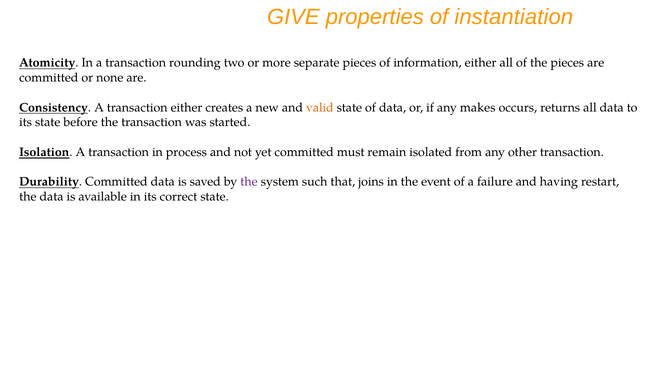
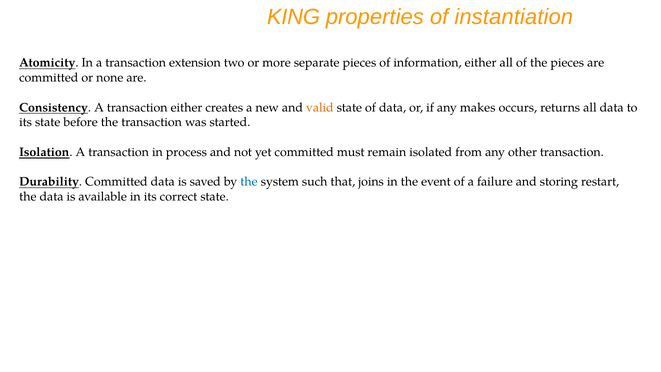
GIVE: GIVE -> KING
rounding: rounding -> extension
the at (249, 182) colour: purple -> blue
having: having -> storing
